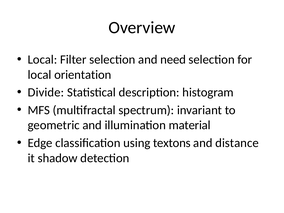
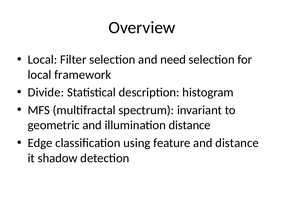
orientation: orientation -> framework
illumination material: material -> distance
textons: textons -> feature
